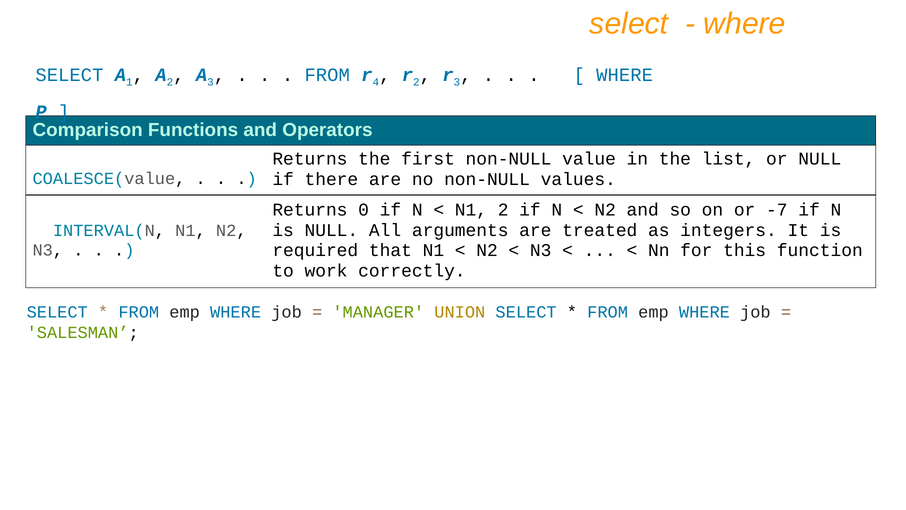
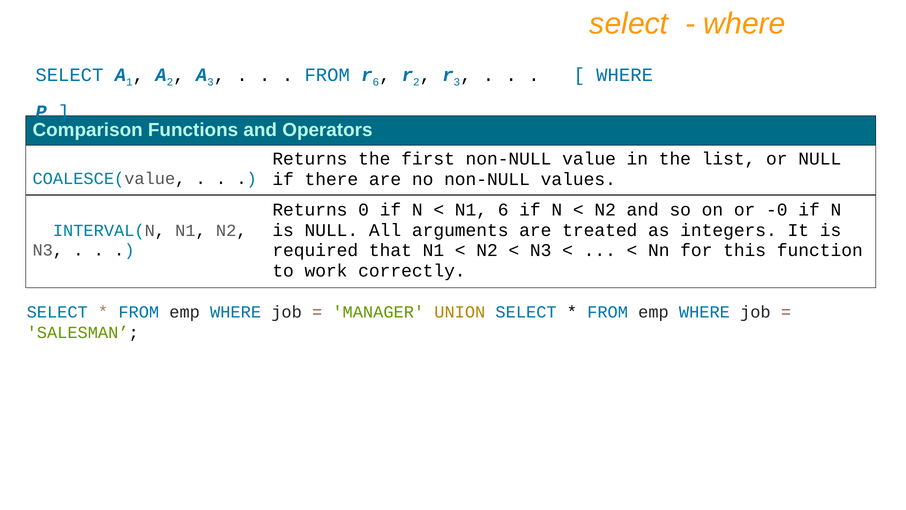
4 at (376, 82): 4 -> 6
N1 2: 2 -> 6
-7: -7 -> -0
